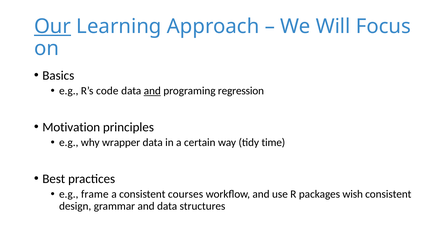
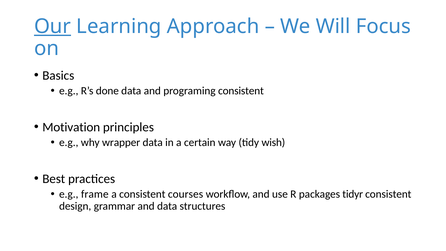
code: code -> done
and at (152, 91) underline: present -> none
programing regression: regression -> consistent
time: time -> wish
wish: wish -> tidyr
